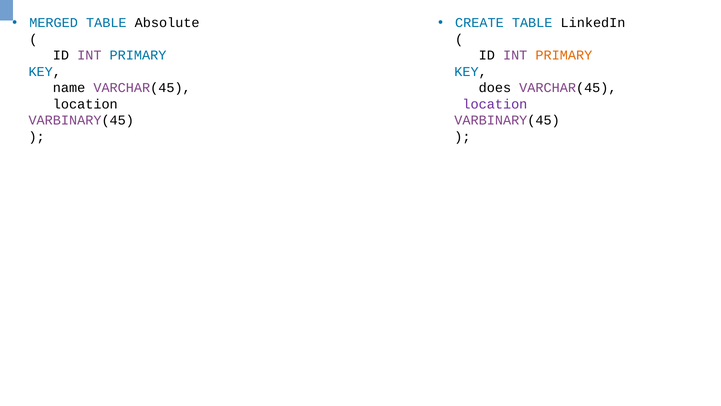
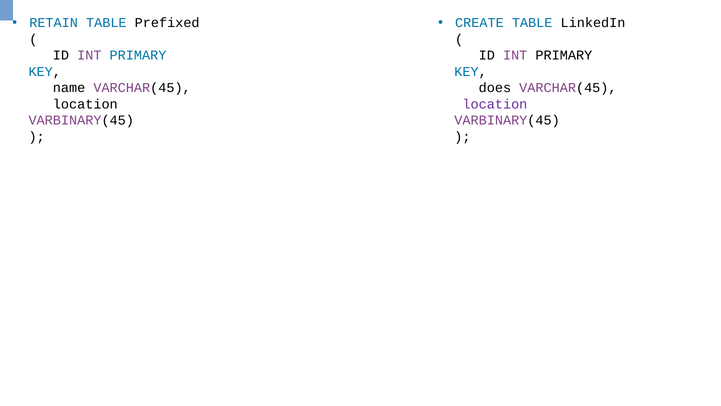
MERGED: MERGED -> RETAIN
Absolute: Absolute -> Prefixed
PRIMARY at (564, 55) colour: orange -> black
